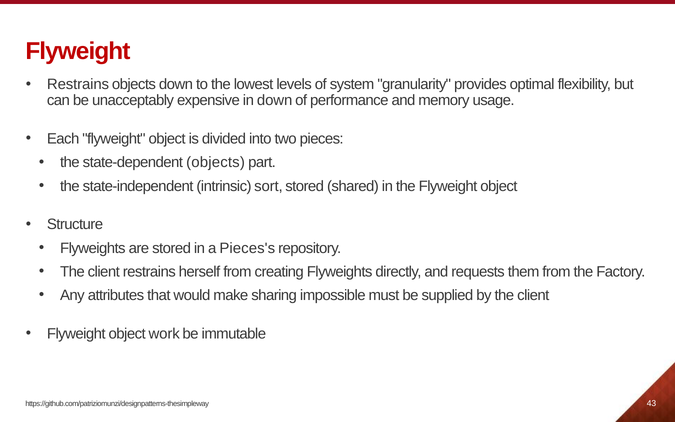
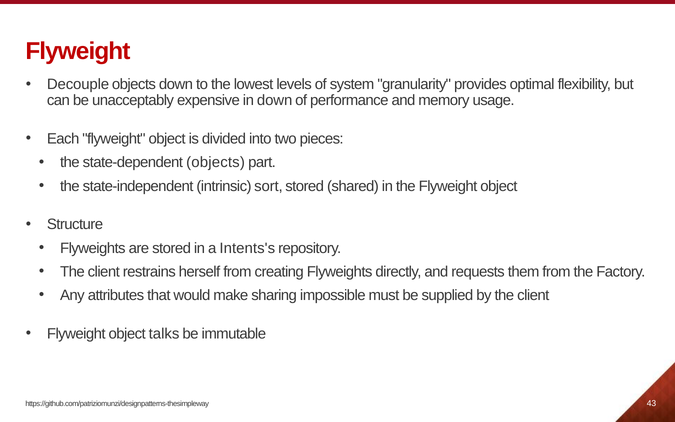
Restrains at (78, 84): Restrains -> Decouple
Pieces's: Pieces's -> Intents's
work: work -> talks
